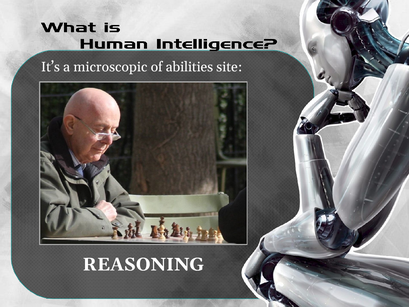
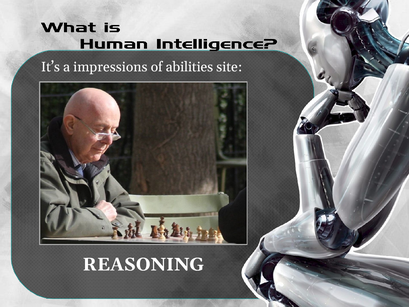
microscopic: microscopic -> impressions
